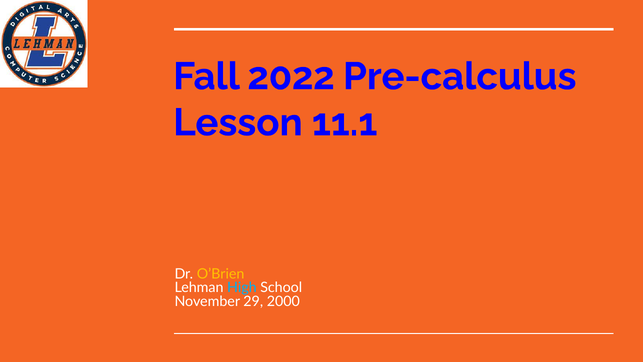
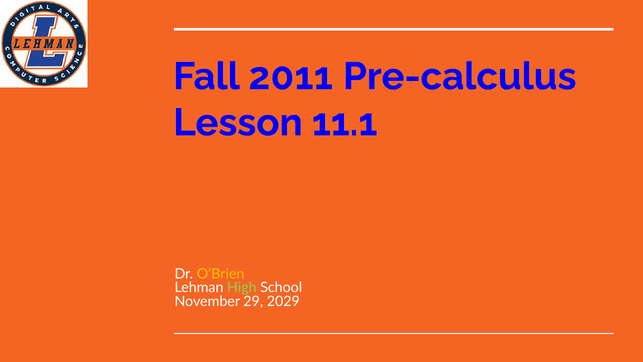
2022: 2022 -> 2011
High colour: light blue -> light green
2000: 2000 -> 2029
